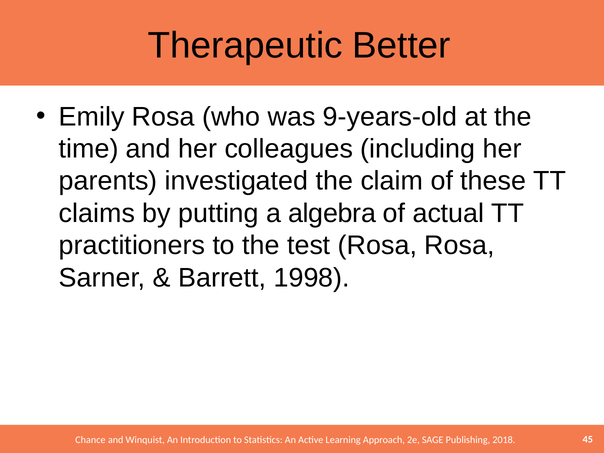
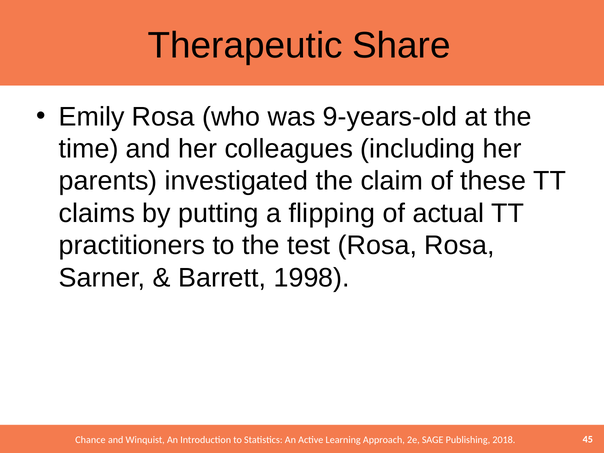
Better: Better -> Share
algebra: algebra -> flipping
